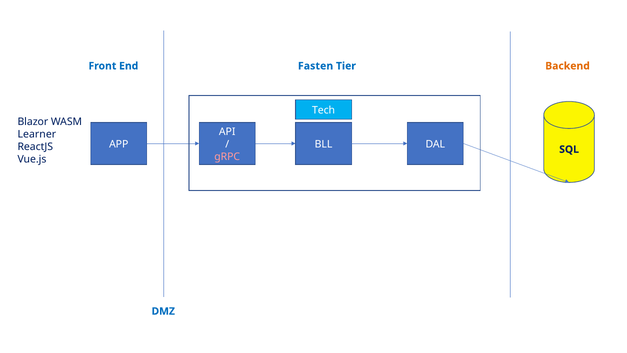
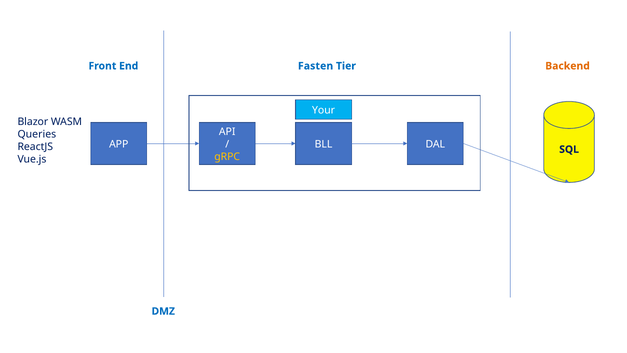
Tech: Tech -> Your
Learner: Learner -> Queries
gRPC colour: pink -> yellow
